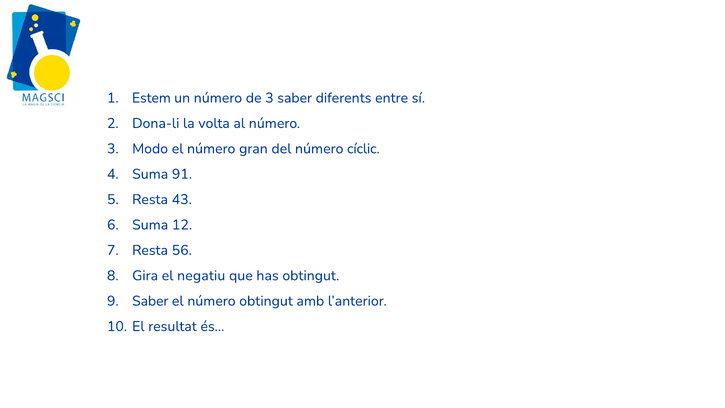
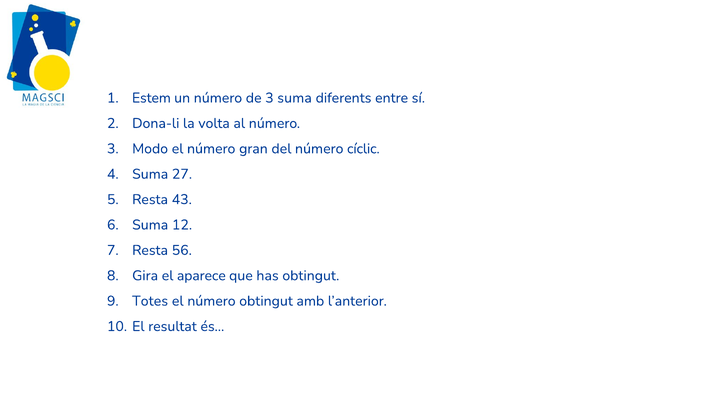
3 saber: saber -> suma
91: 91 -> 27
negatiu: negatiu -> aparece
Saber at (150, 301): Saber -> Totes
